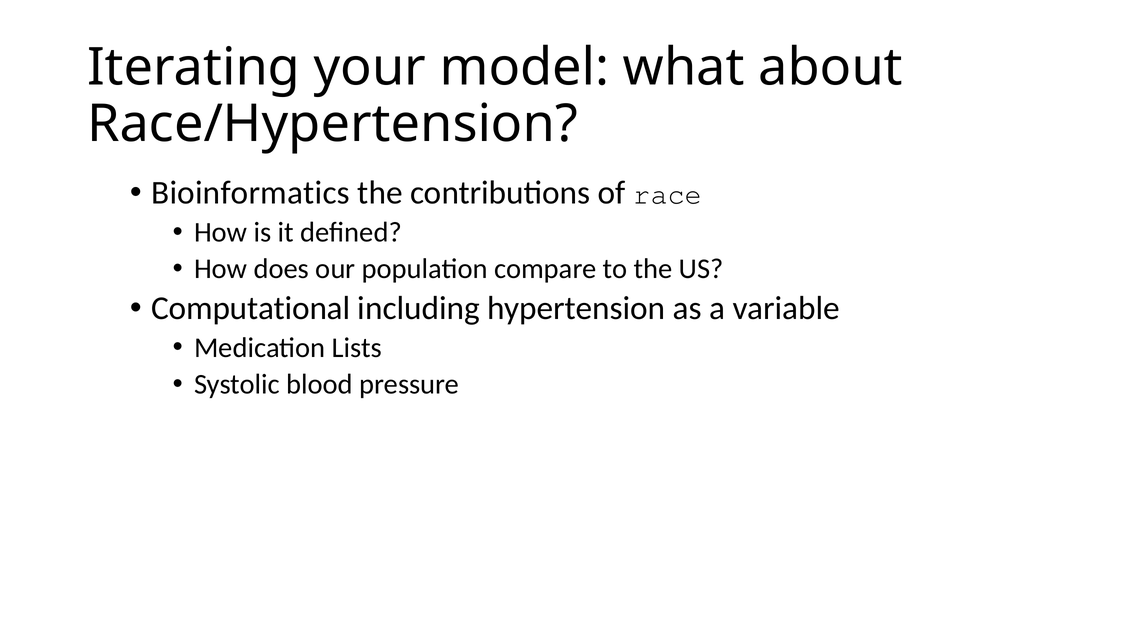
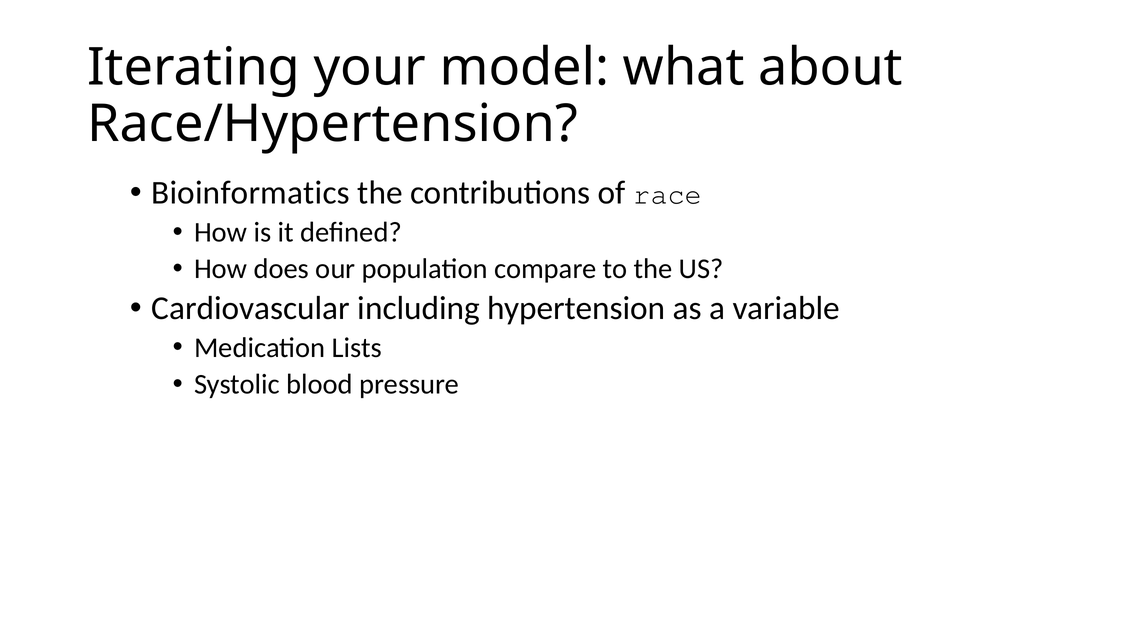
Computational: Computational -> Cardiovascular
